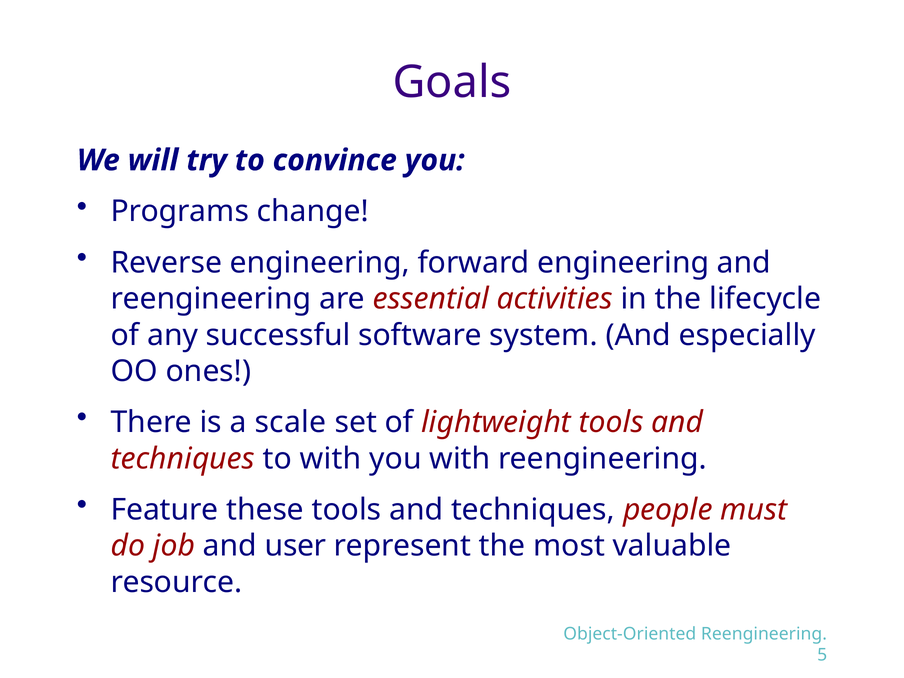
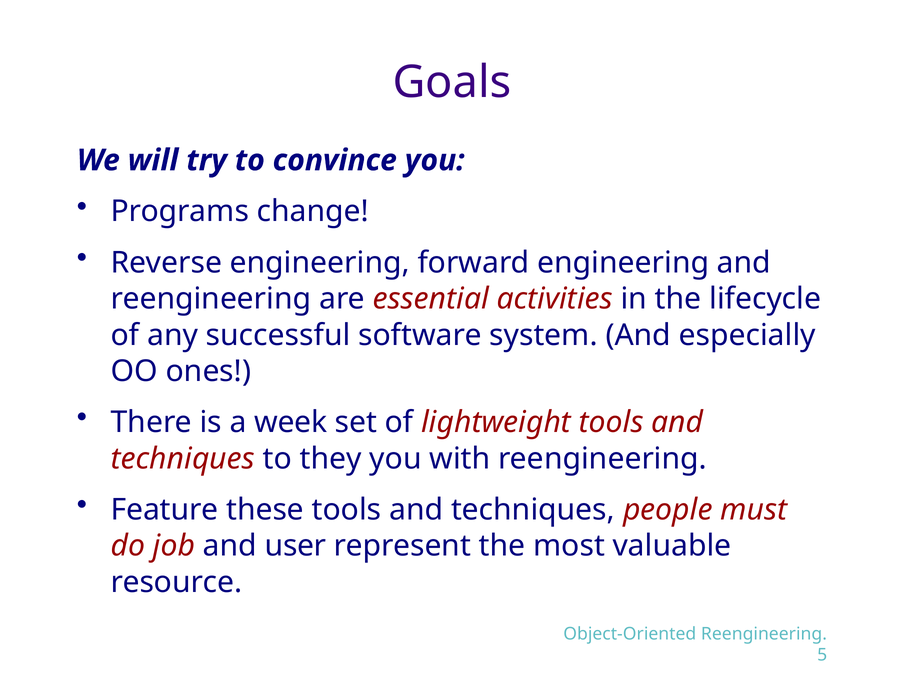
scale: scale -> week
to with: with -> they
